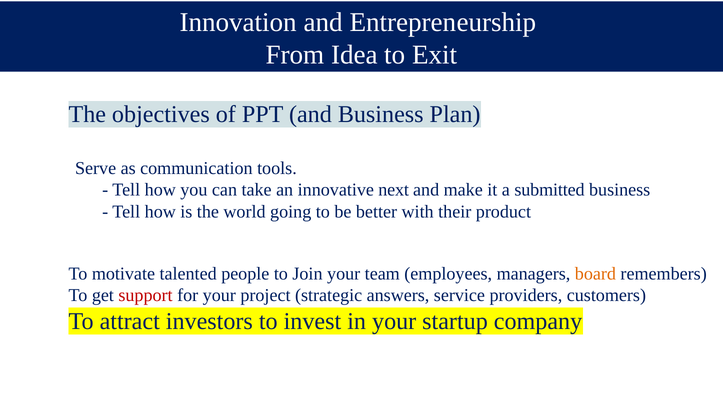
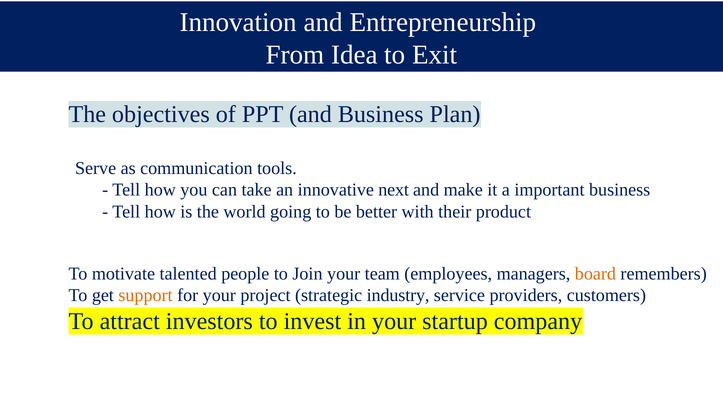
submitted: submitted -> important
support colour: red -> orange
answers: answers -> industry
